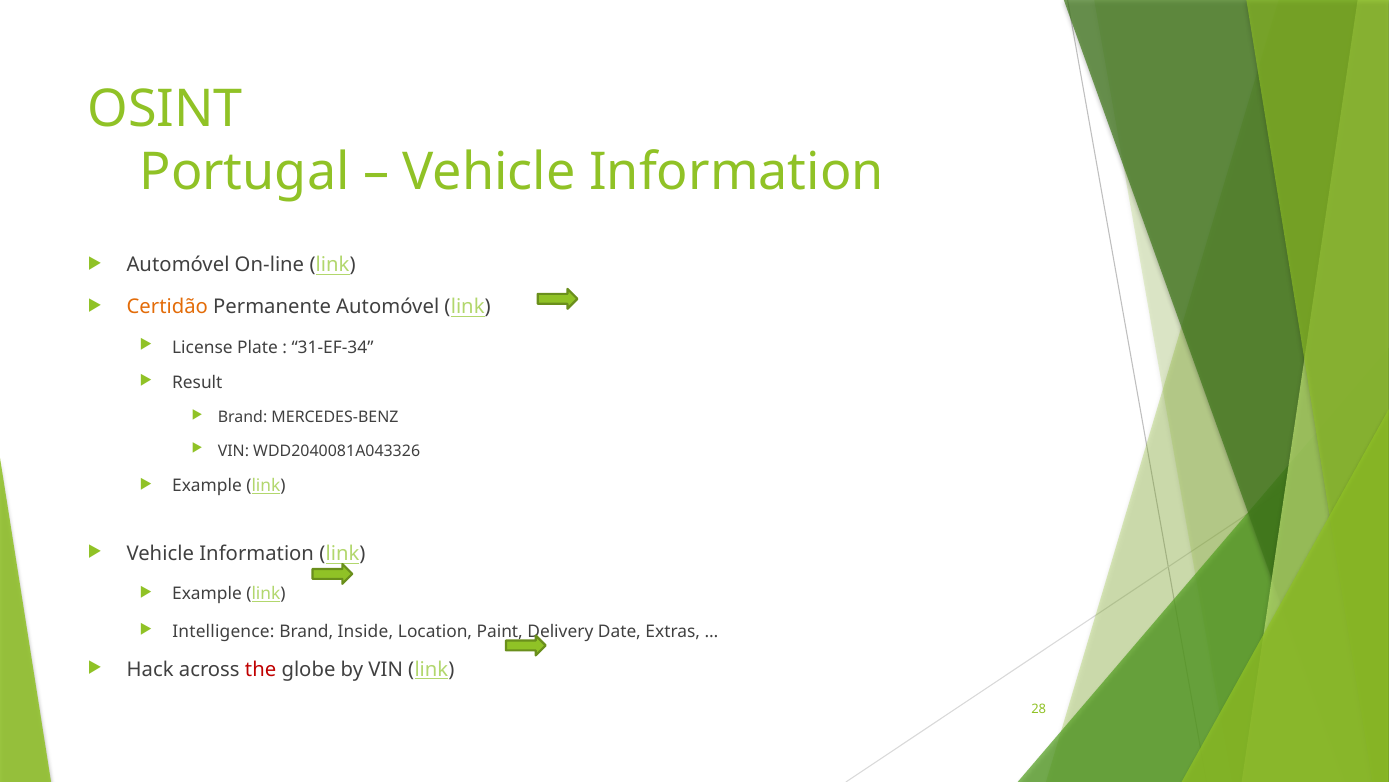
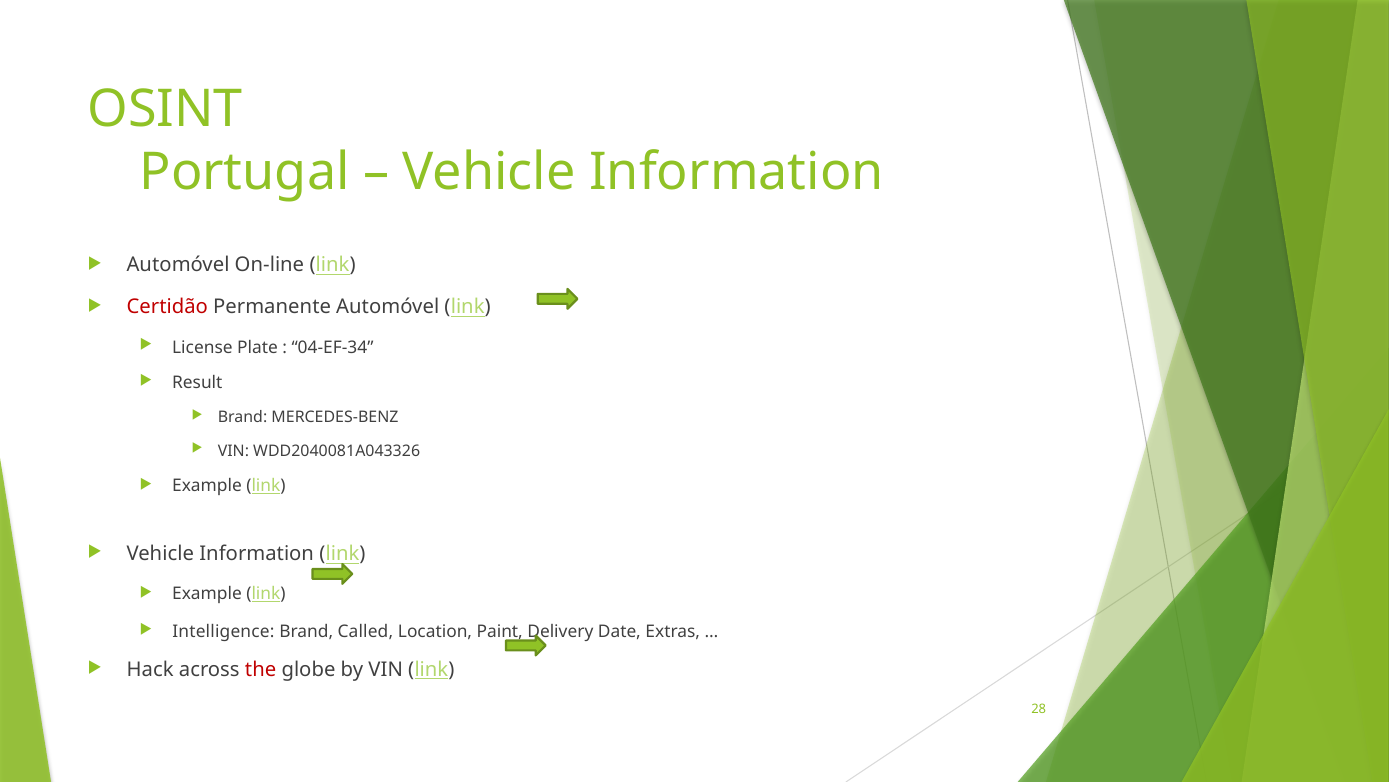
Certidão colour: orange -> red
31-EF-34: 31-EF-34 -> 04-EF-34
Inside: Inside -> Called
